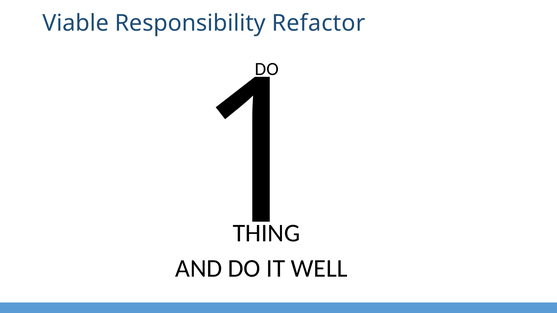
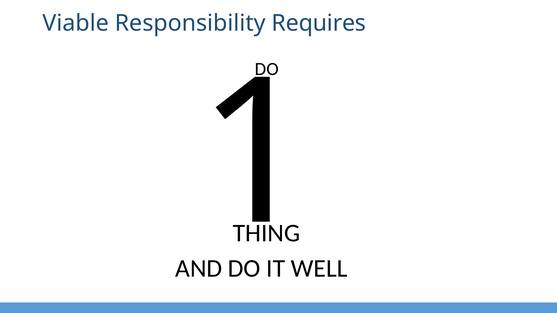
Refactor: Refactor -> Requires
